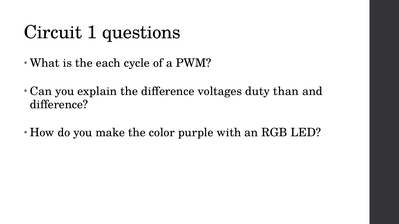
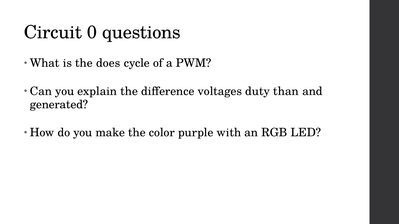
1: 1 -> 0
each: each -> does
difference at (59, 105): difference -> generated
